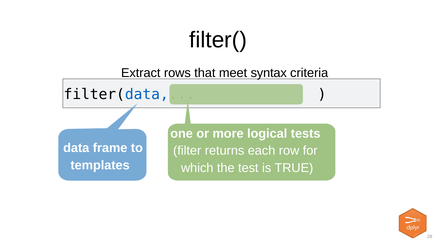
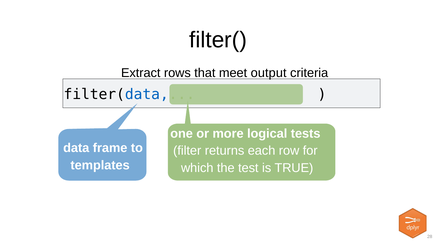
syntax: syntax -> output
